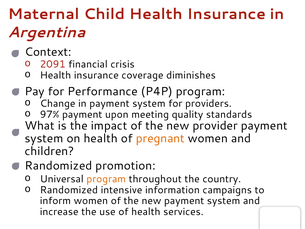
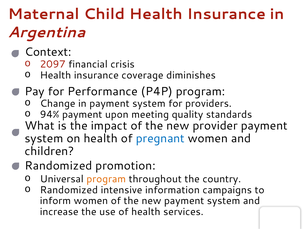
2091: 2091 -> 2097
97%: 97% -> 94%
pregnant colour: orange -> blue
